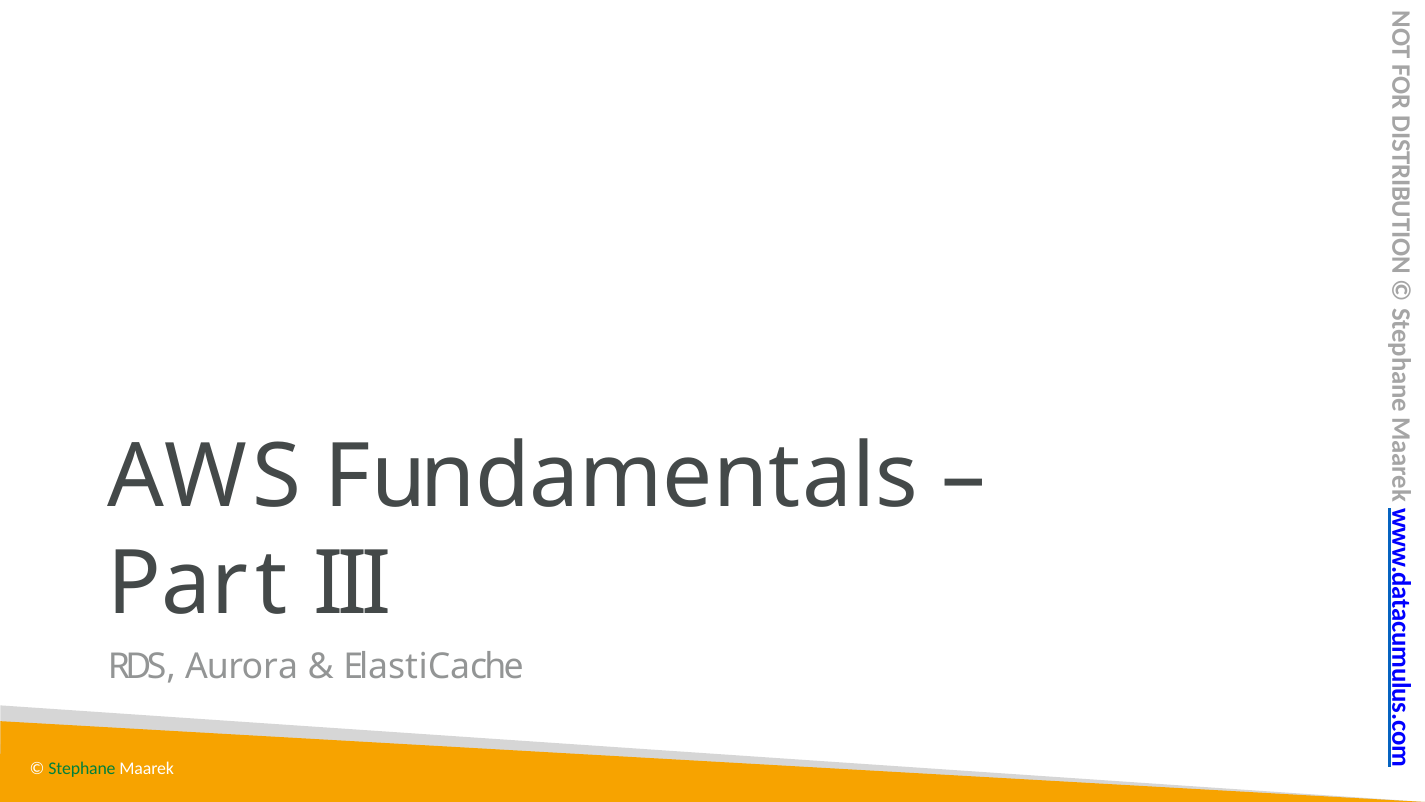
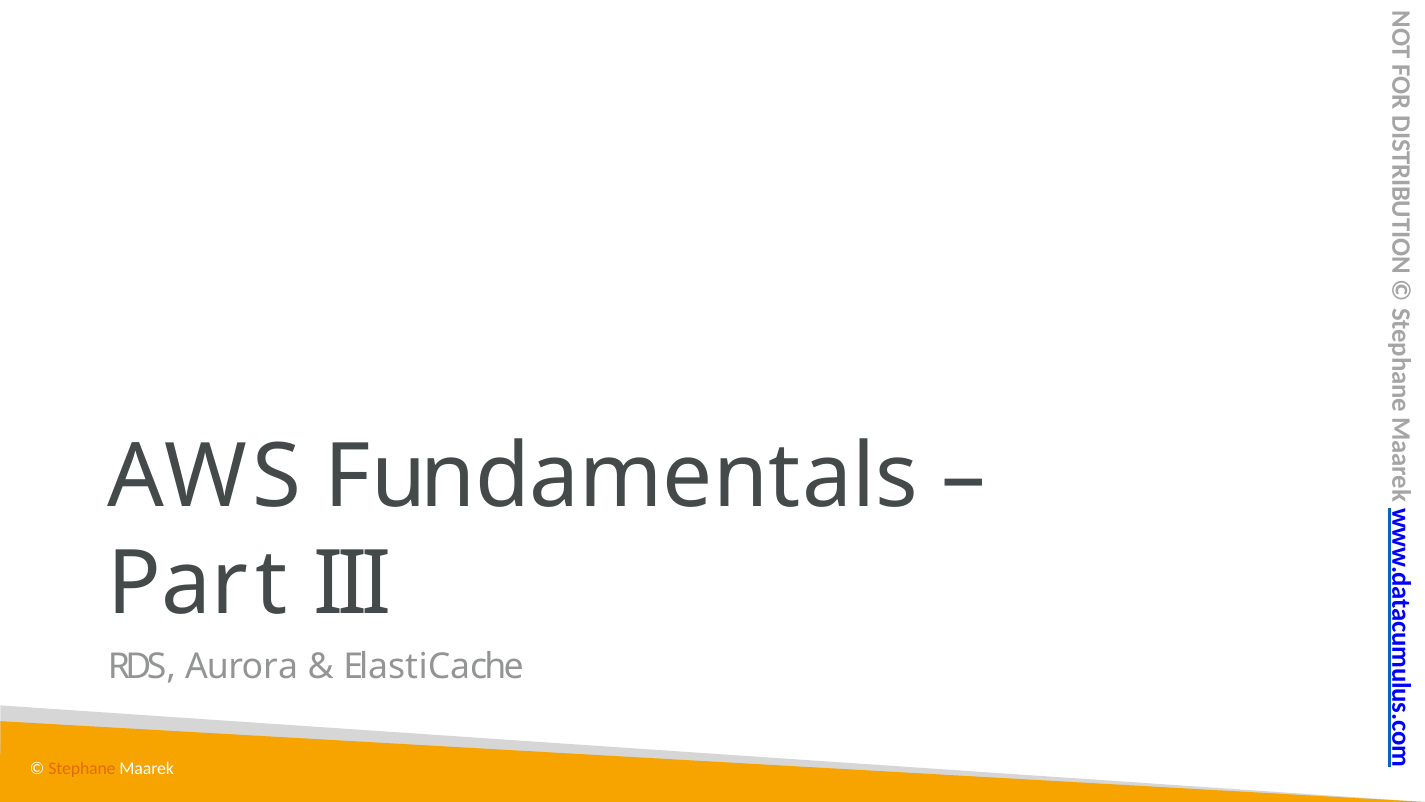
Stephane colour: green -> orange
